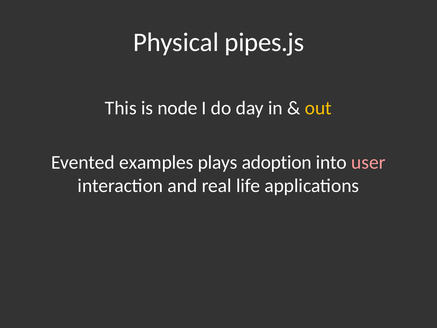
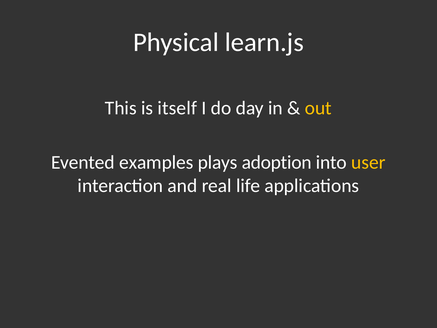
pipes.js: pipes.js -> learn.js
node: node -> itself
user colour: pink -> yellow
